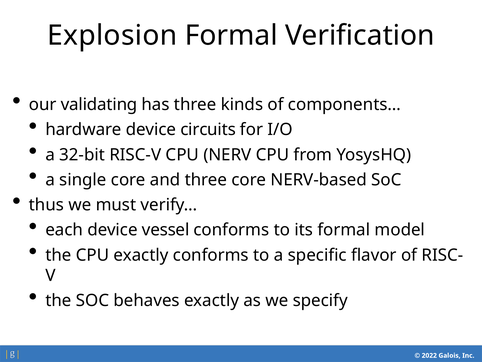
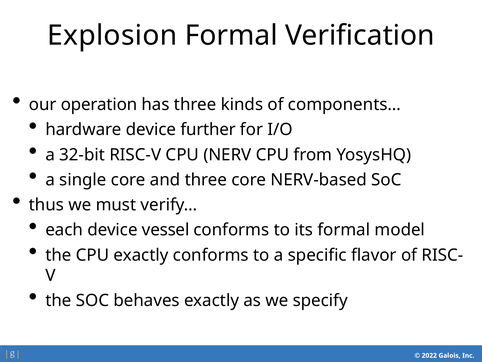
validating: validating -> operation
circuits: circuits -> further
